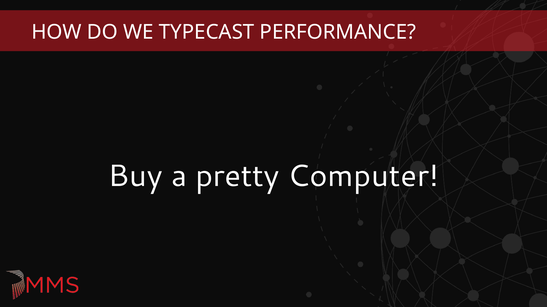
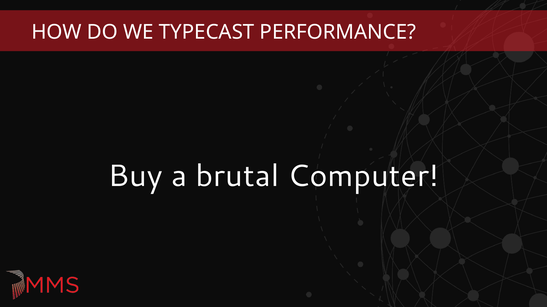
pretty: pretty -> brutal
